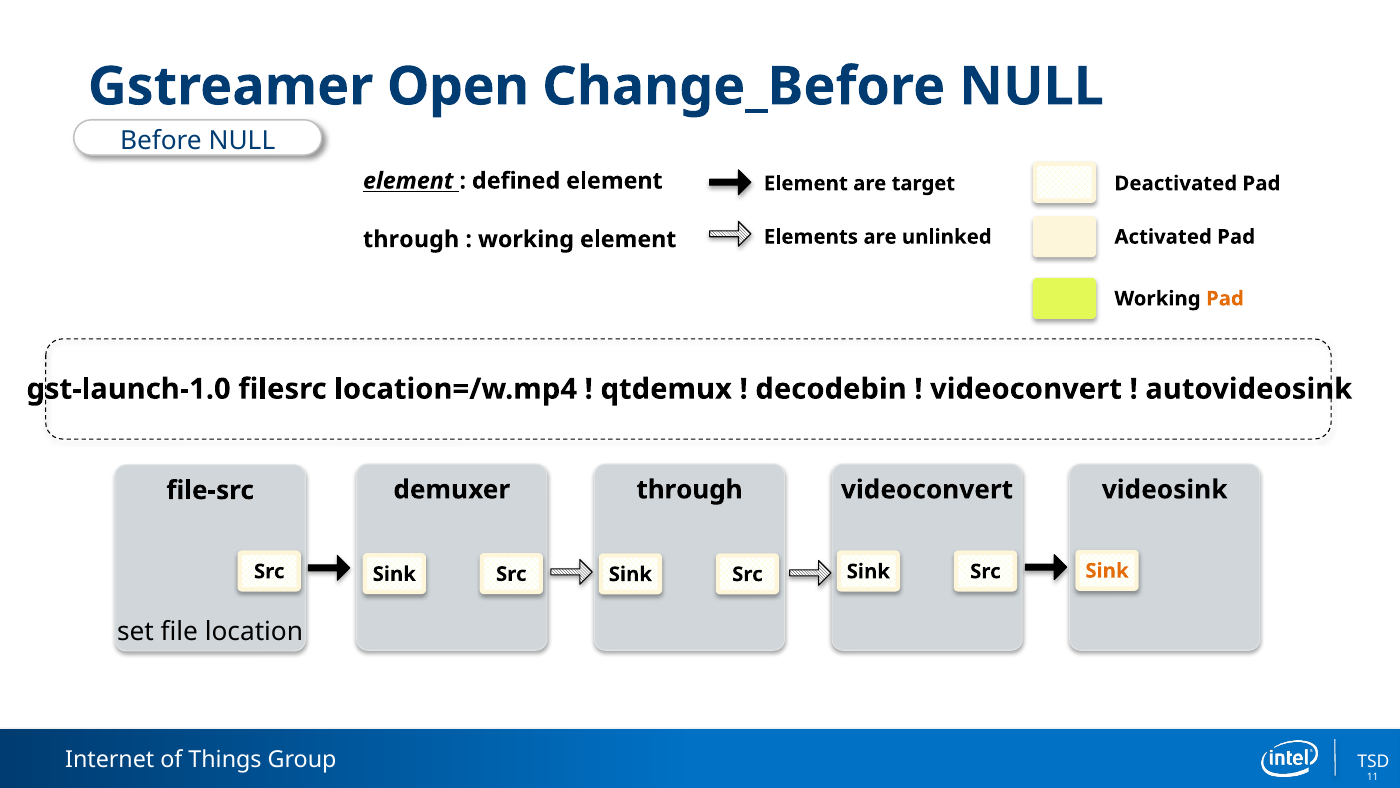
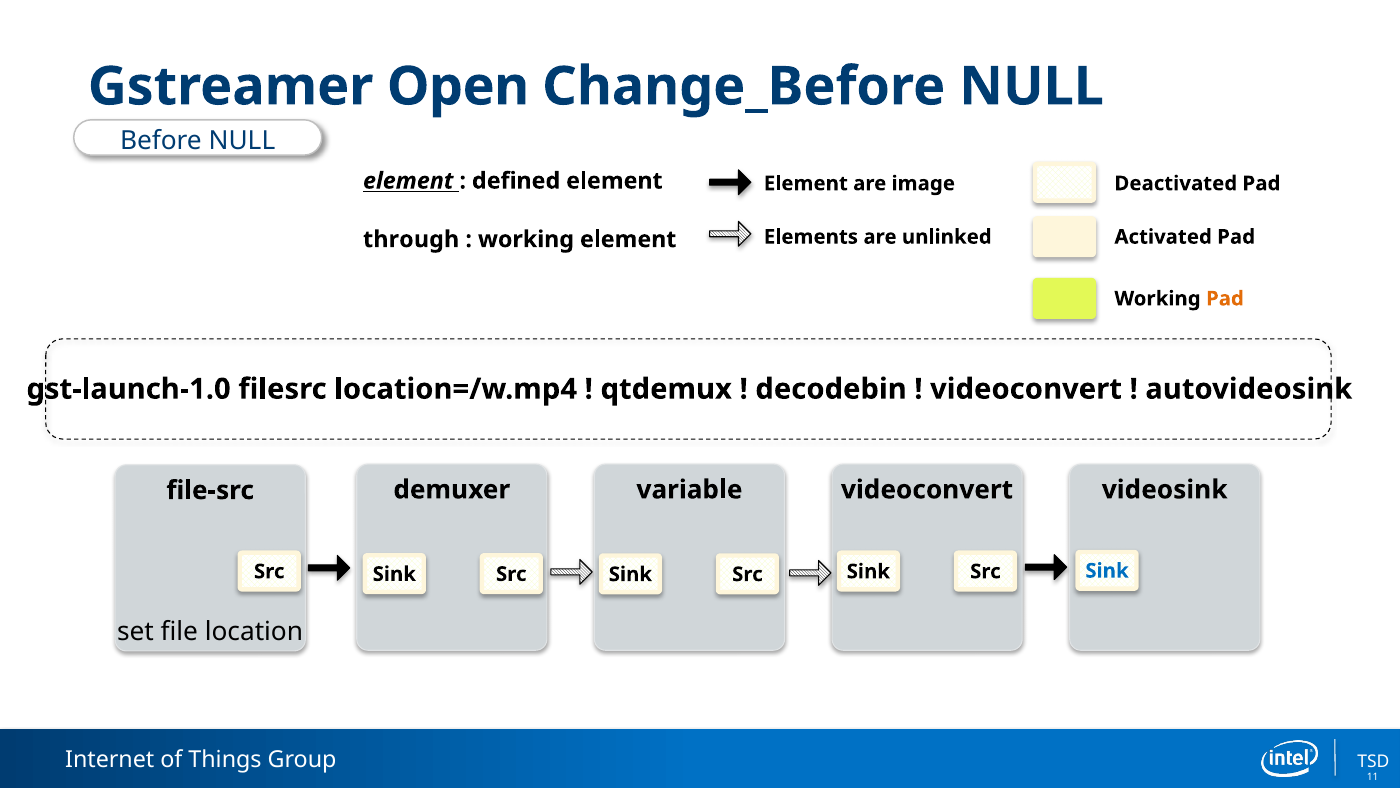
target: target -> image
demuxer through: through -> variable
Sink at (1107, 571) colour: orange -> blue
